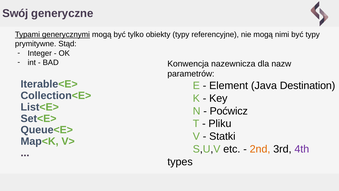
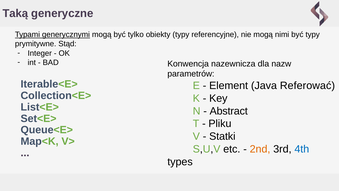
Swój: Swój -> Taką
Destination: Destination -> Referować
Poćwicz: Poćwicz -> Abstract
4th colour: purple -> blue
